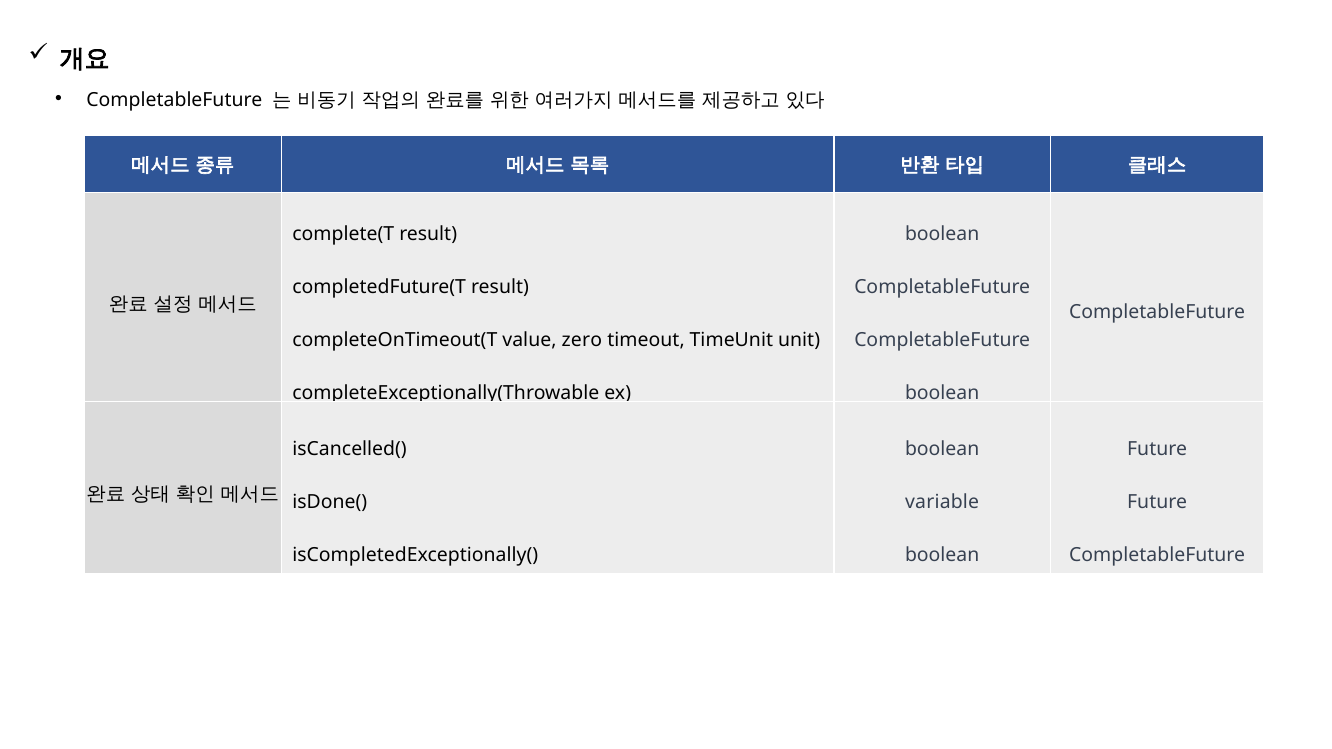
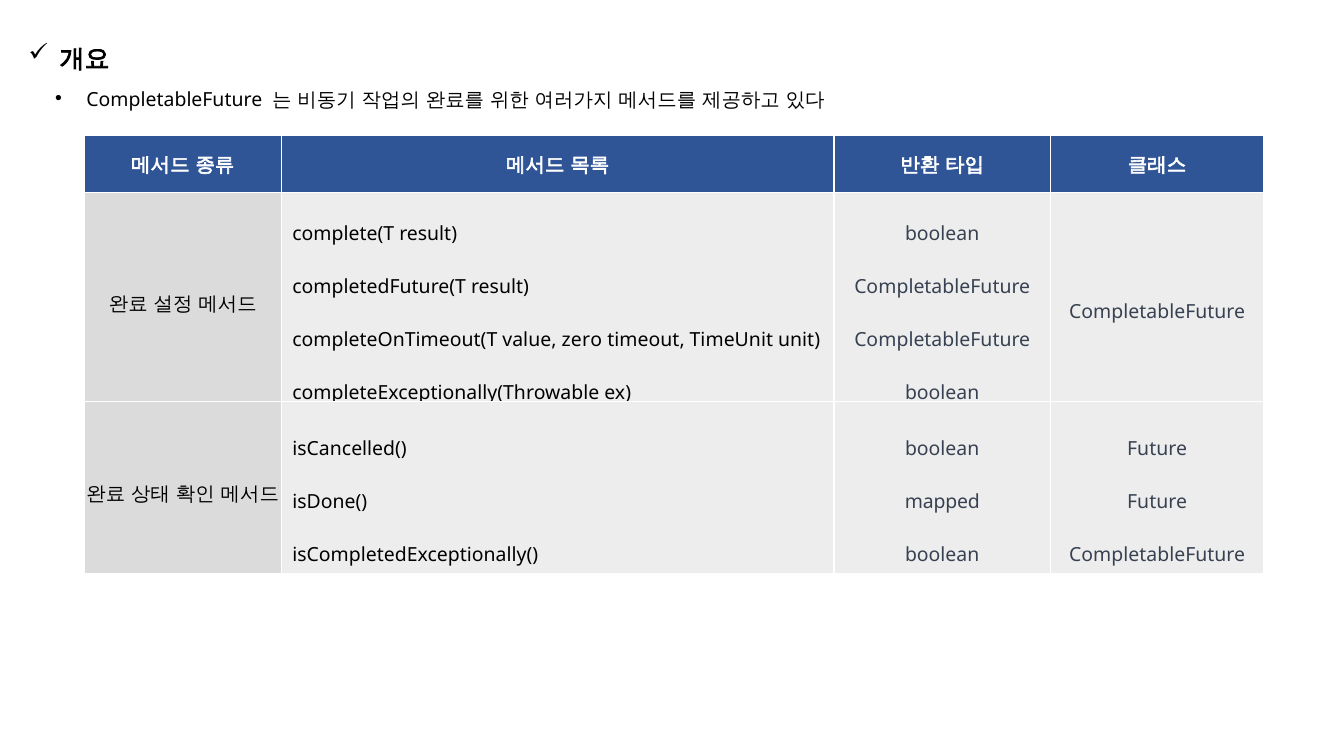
variable: variable -> mapped
